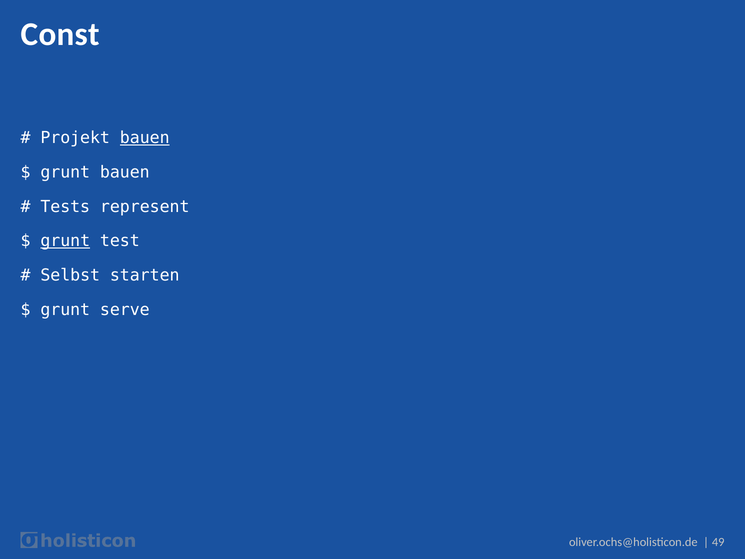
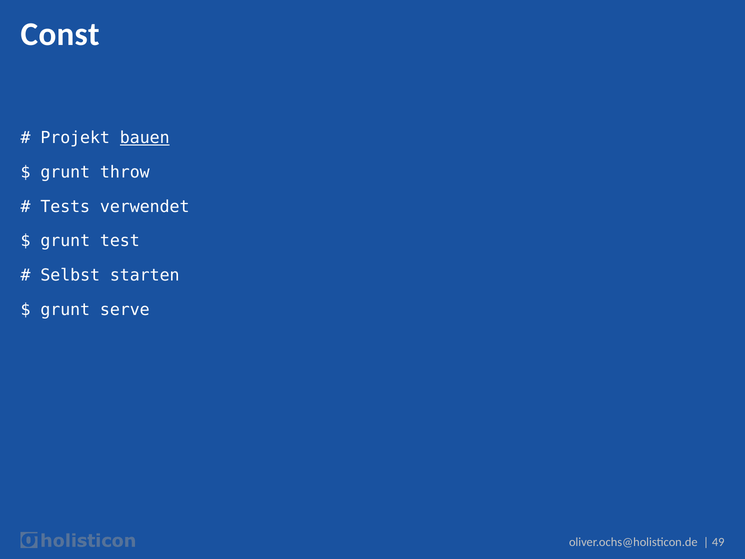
grunt bauen: bauen -> throw
represent: represent -> verwendet
grunt at (65, 241) underline: present -> none
